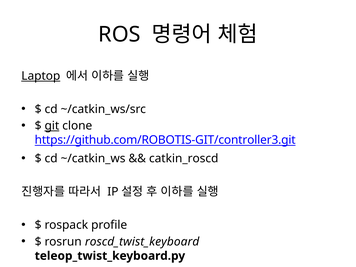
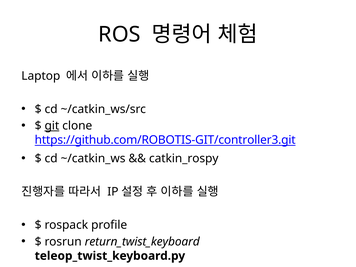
Laptop underline: present -> none
catkin_roscd: catkin_roscd -> catkin_rospy
roscd_twist_keyboard: roscd_twist_keyboard -> return_twist_keyboard
